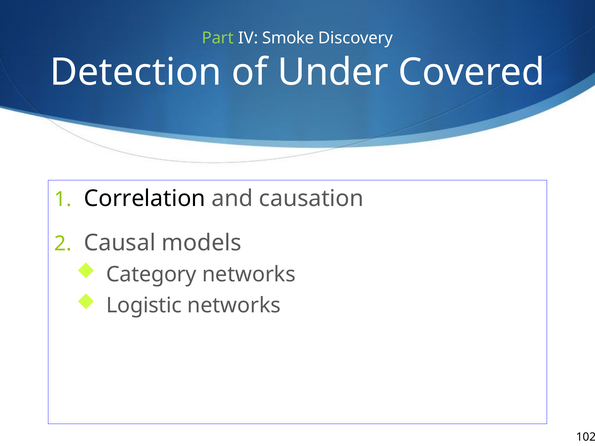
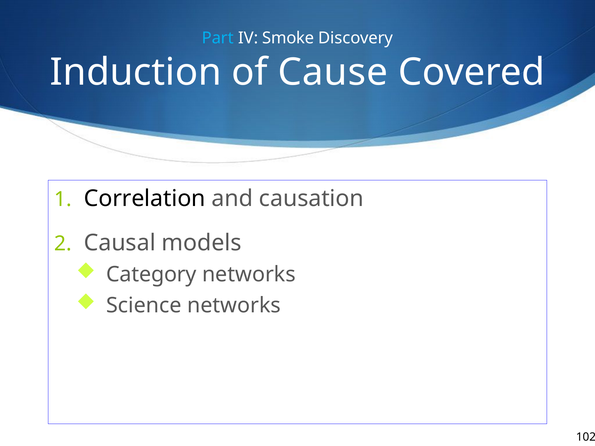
Part colour: light green -> light blue
Detection: Detection -> Induction
Under: Under -> Cause
Logistic: Logistic -> Science
